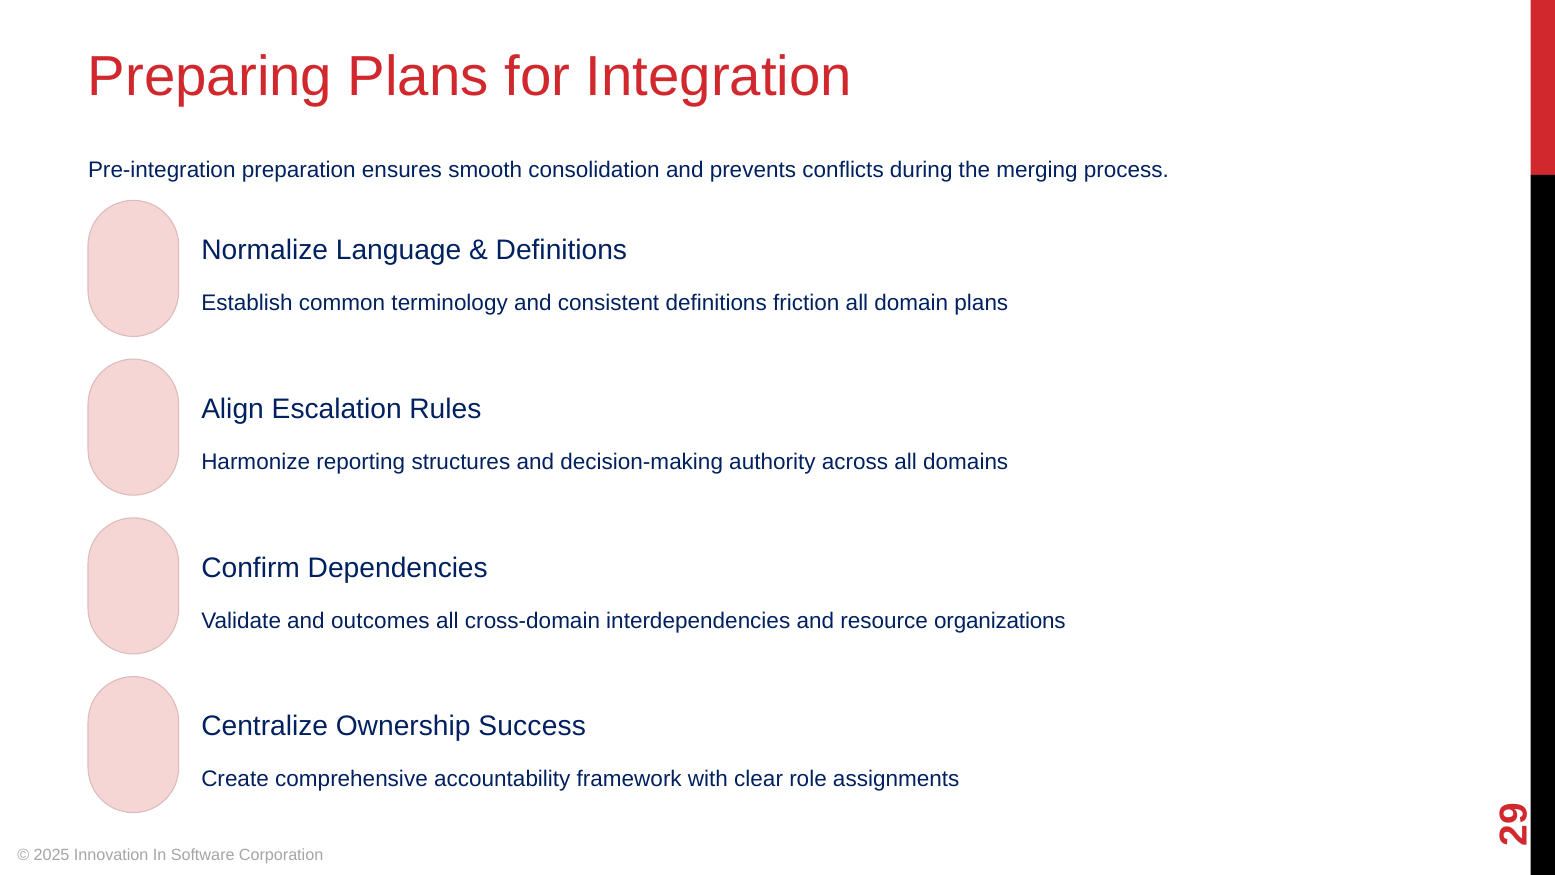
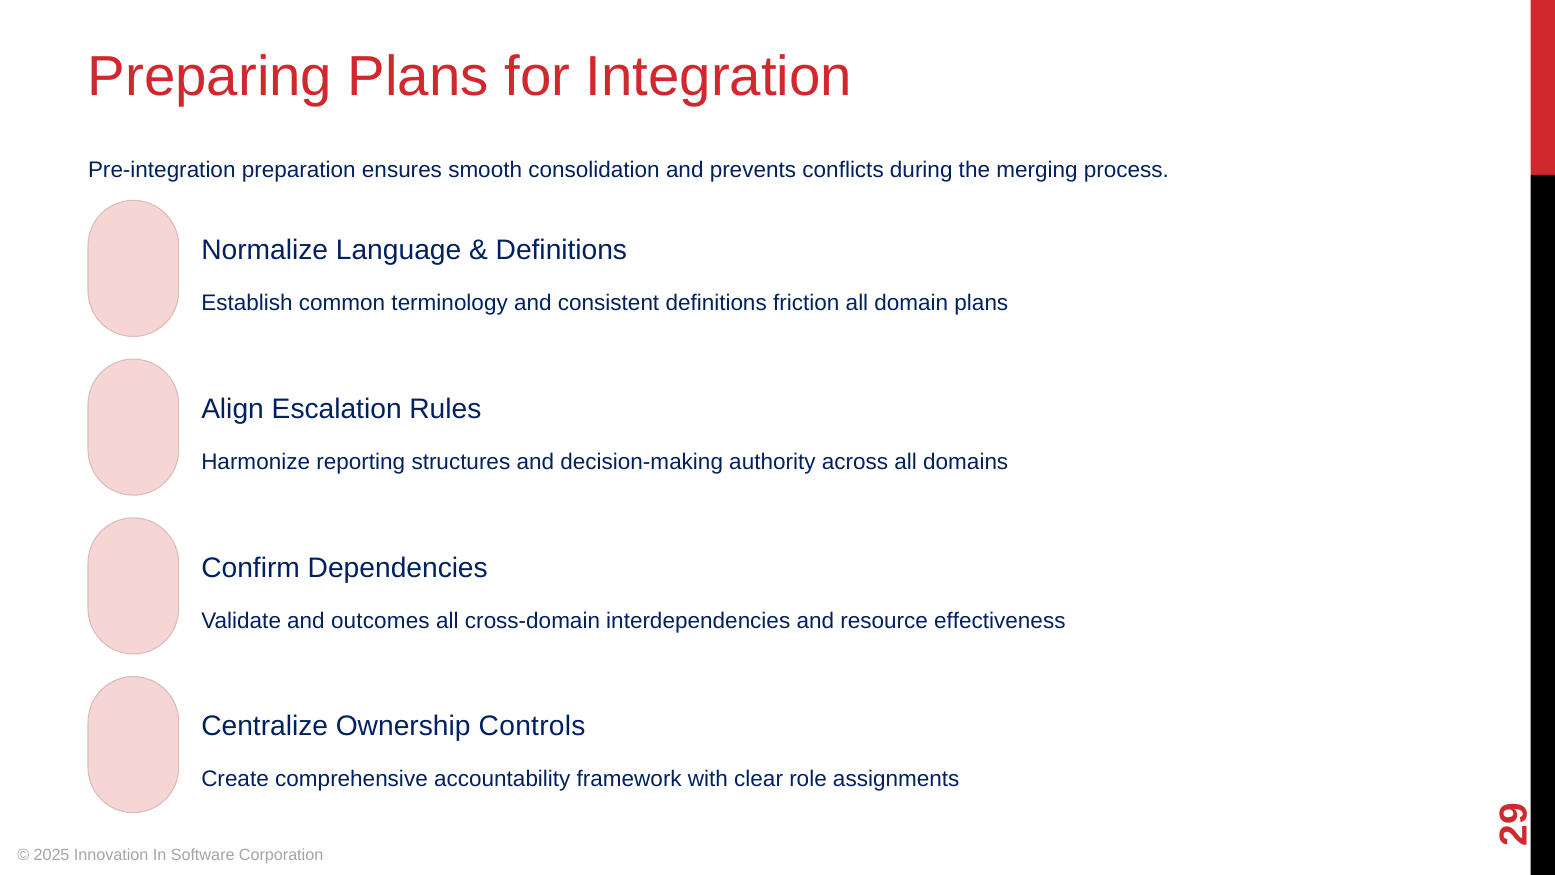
organizations: organizations -> effectiveness
Success: Success -> Controls
